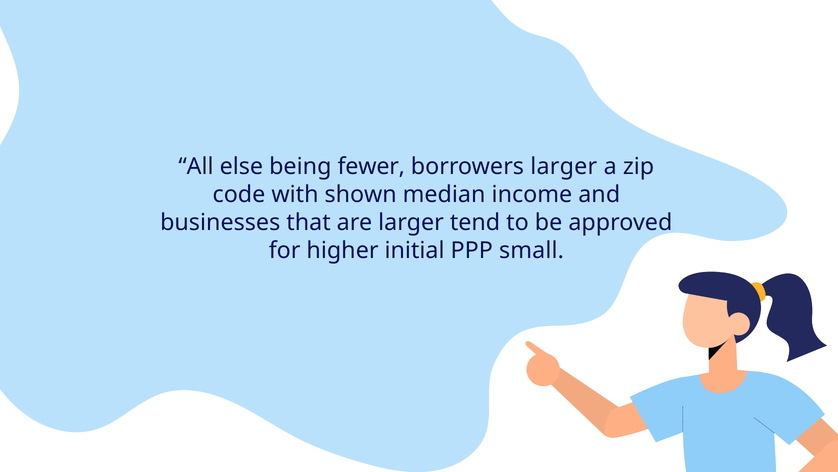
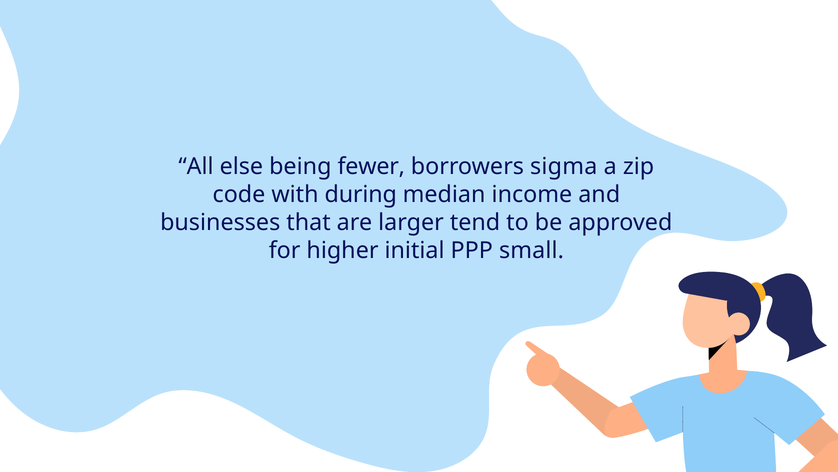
borrowers larger: larger -> sigma
shown: shown -> during
